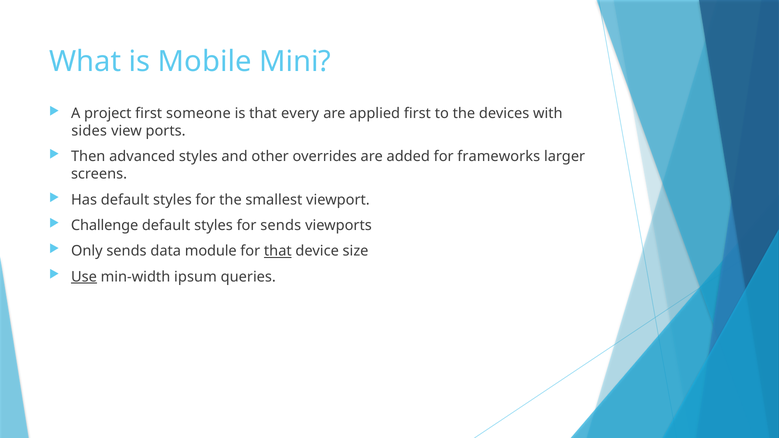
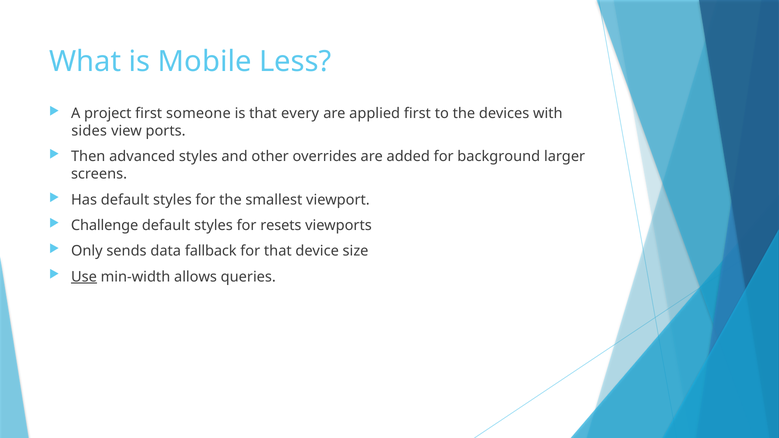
Mini: Mini -> Less
frameworks: frameworks -> background
for sends: sends -> resets
module: module -> fallback
that at (278, 251) underline: present -> none
ipsum: ipsum -> allows
